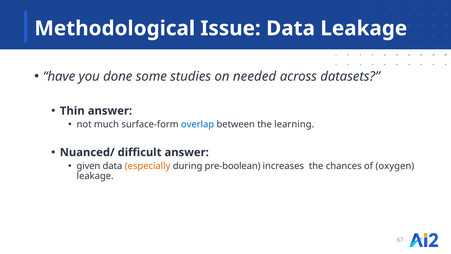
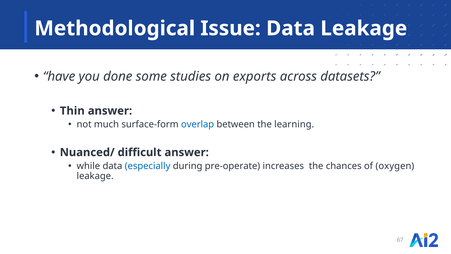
needed: needed -> exports
given: given -> while
especially colour: orange -> blue
pre-boolean: pre-boolean -> pre-operate
